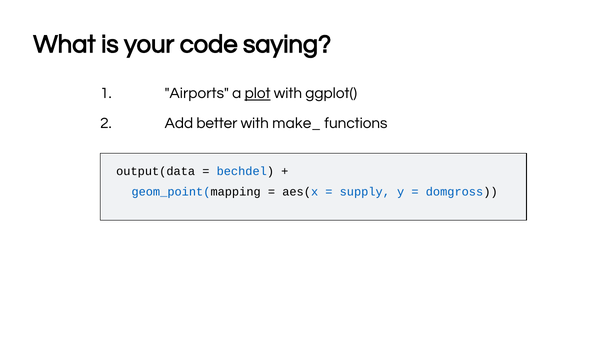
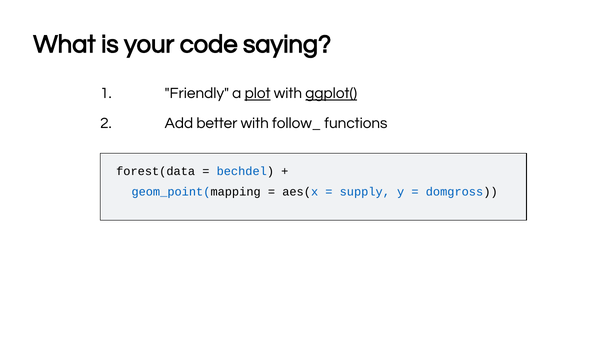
Airports: Airports -> Friendly
ggplot( underline: none -> present
make_: make_ -> follow_
output(data: output(data -> forest(data
